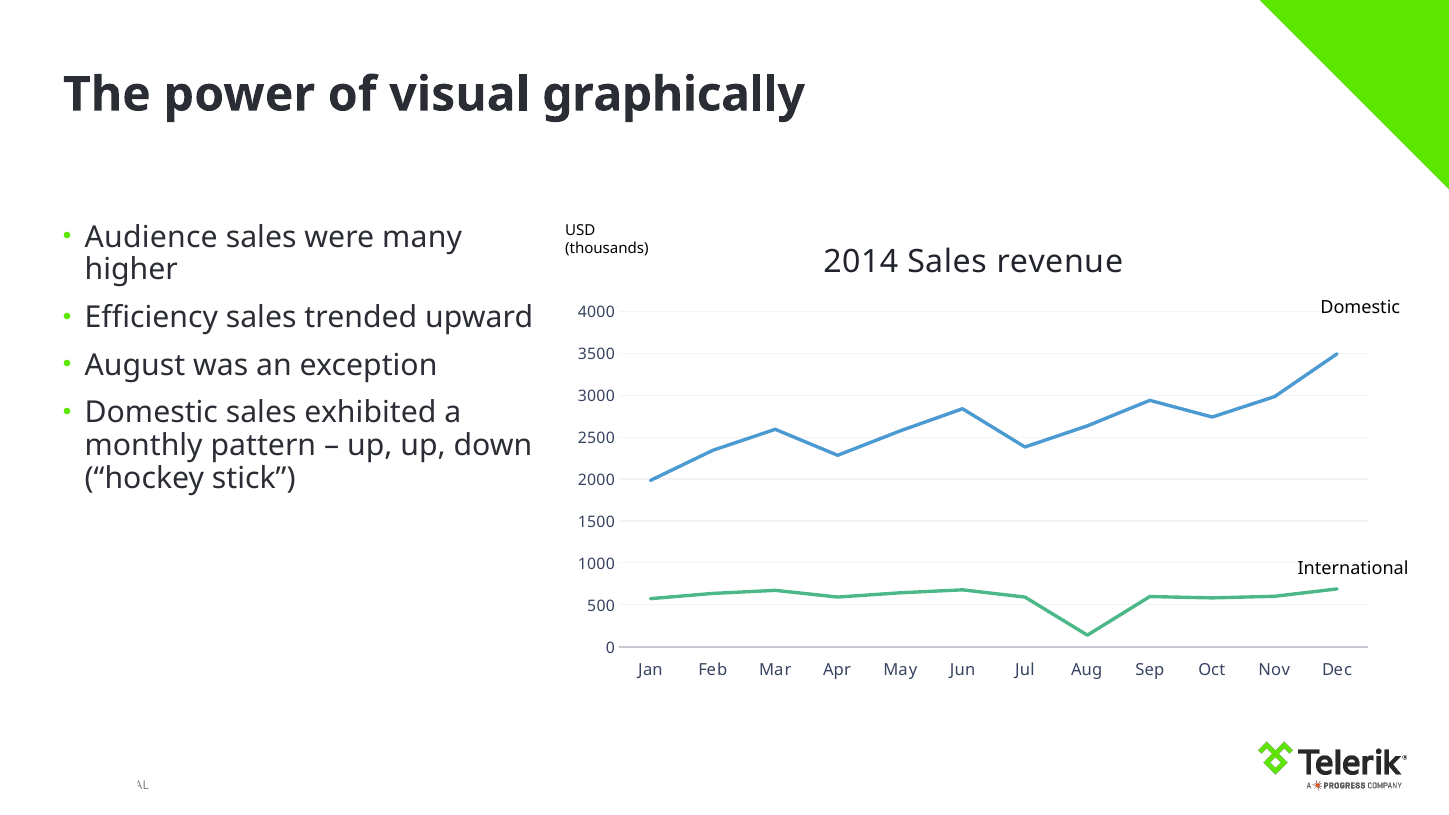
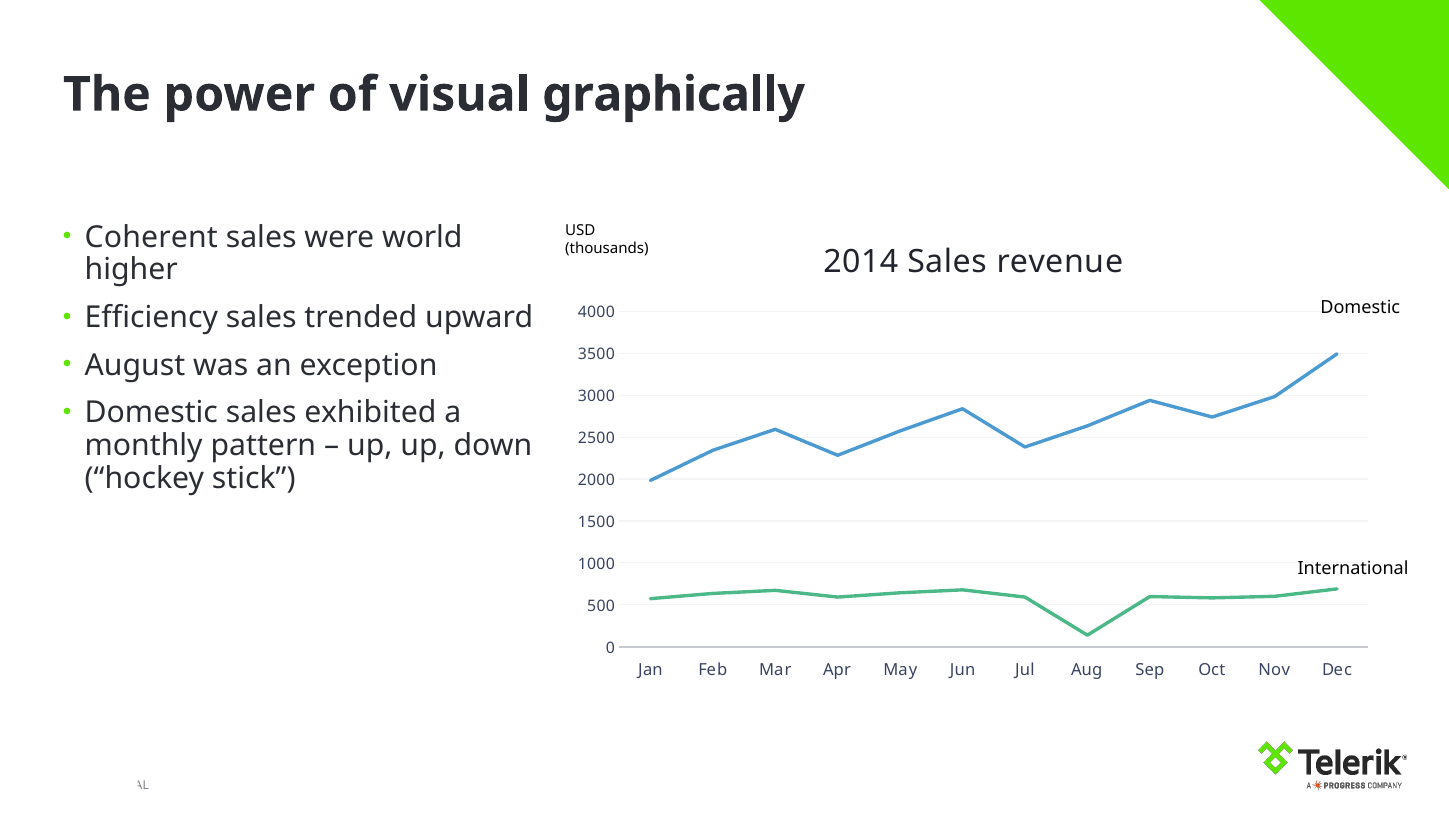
Audience: Audience -> Coherent
many: many -> world
